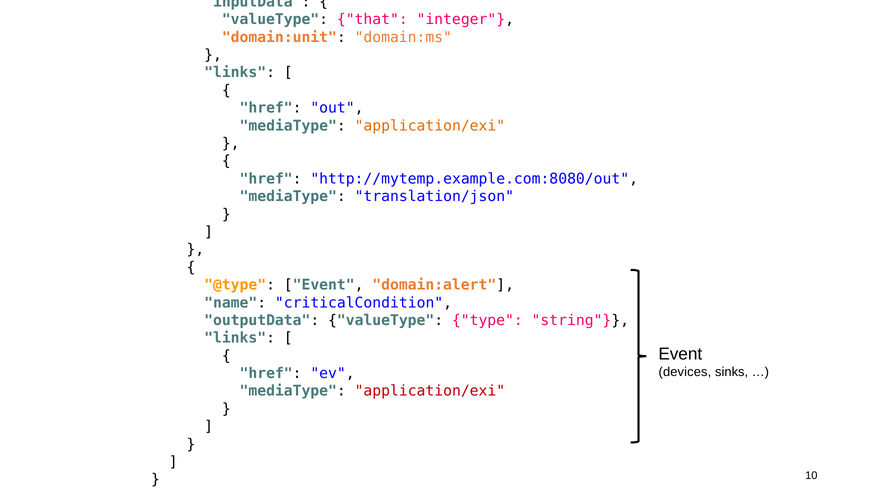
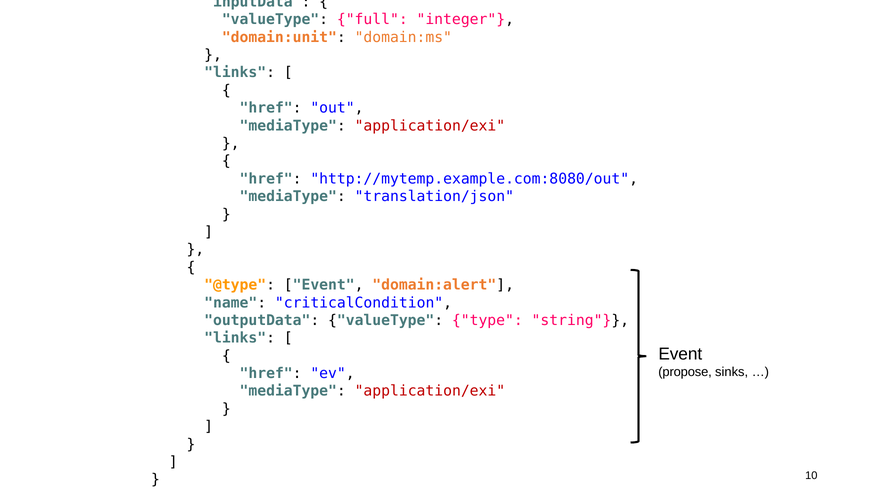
that: that -> full
application/exi at (430, 126) colour: orange -> red
devices: devices -> propose
